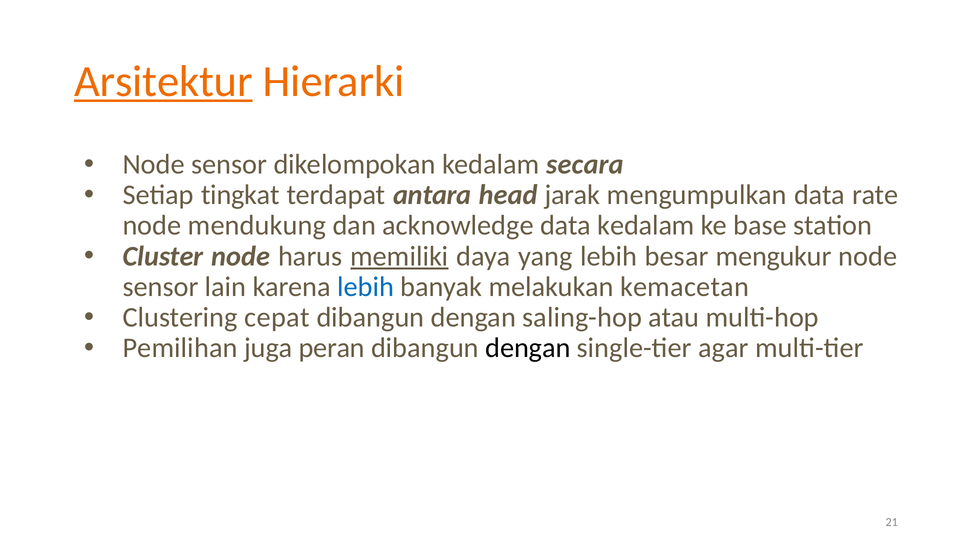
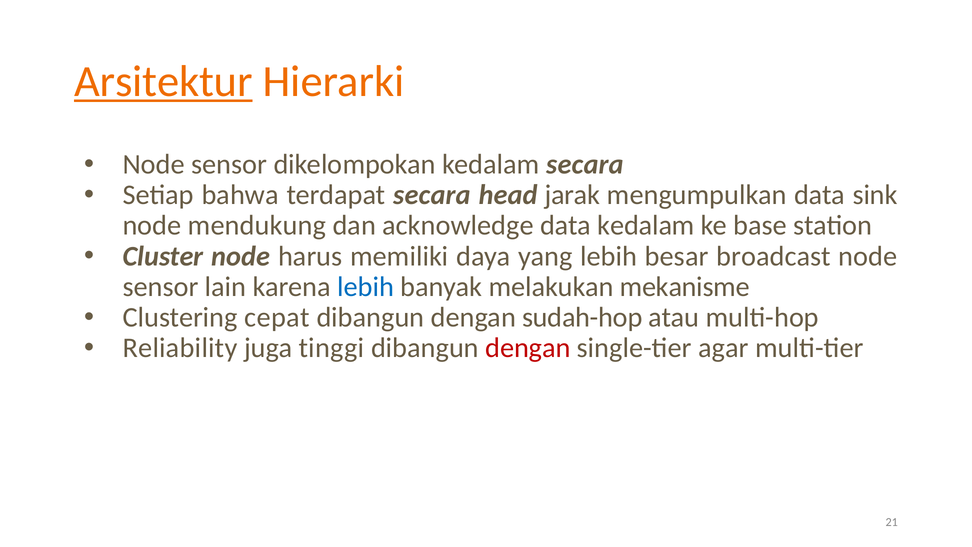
tingkat: tingkat -> bahwa
terdapat antara: antara -> secara
rate: rate -> sink
memiliki underline: present -> none
mengukur: mengukur -> broadcast
kemacetan: kemacetan -> mekanisme
saling-hop: saling-hop -> sudah-hop
Pemilihan: Pemilihan -> Reliability
peran: peran -> tinggi
dengan at (528, 348) colour: black -> red
